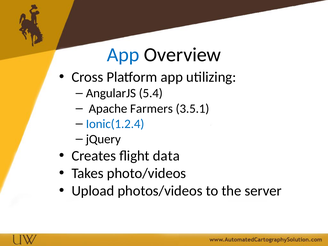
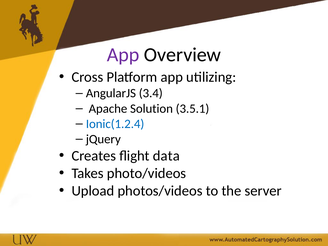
App at (123, 55) colour: blue -> purple
5.4: 5.4 -> 3.4
Farmers: Farmers -> Solution
